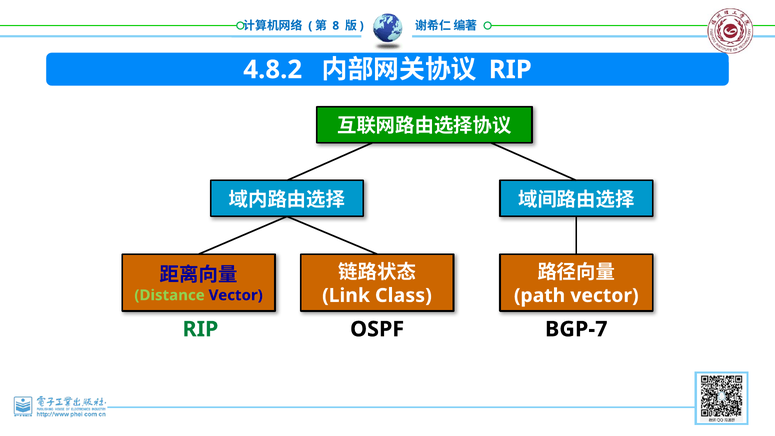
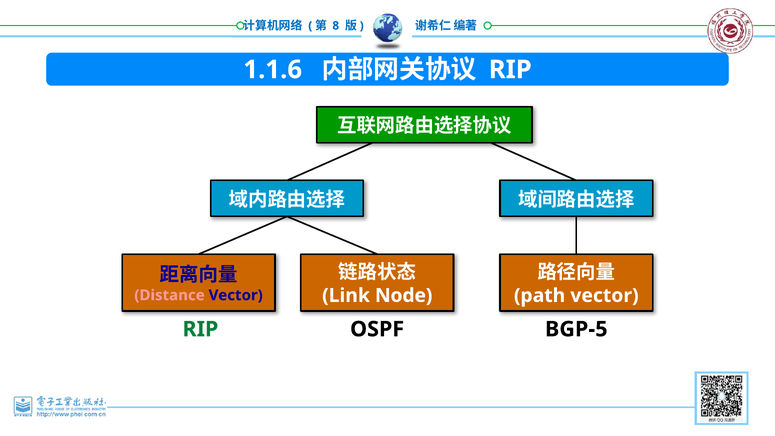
4.8.2: 4.8.2 -> 1.1.6
Class: Class -> Node
Distance colour: light green -> pink
BGP-7: BGP-7 -> BGP-5
